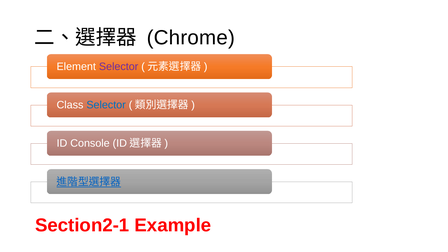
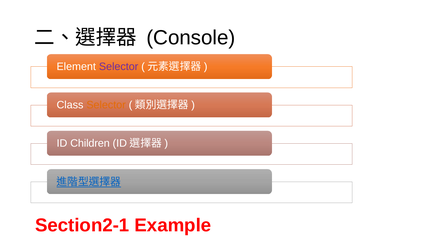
Chrome: Chrome -> Console
Selector at (106, 105) colour: blue -> orange
Console: Console -> Children
